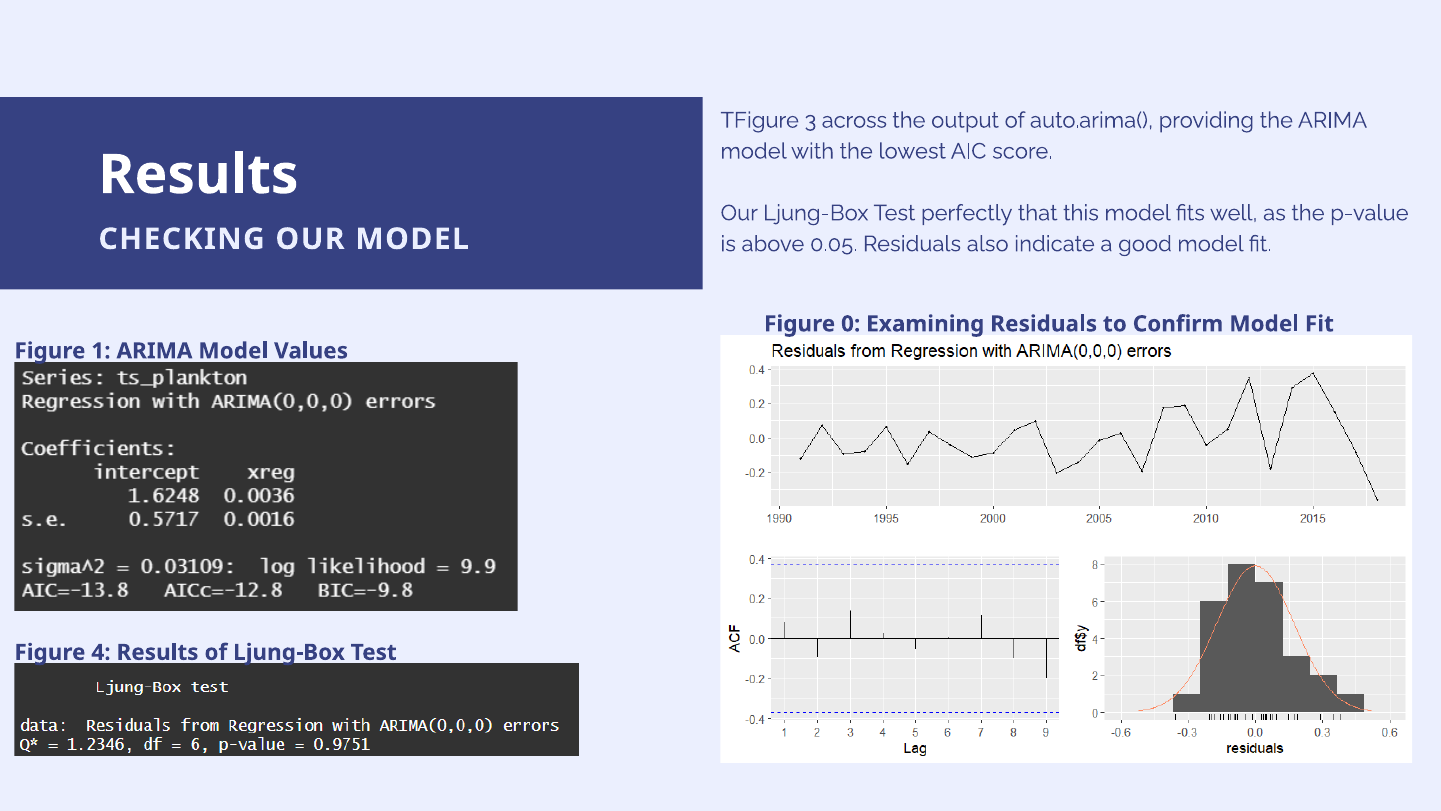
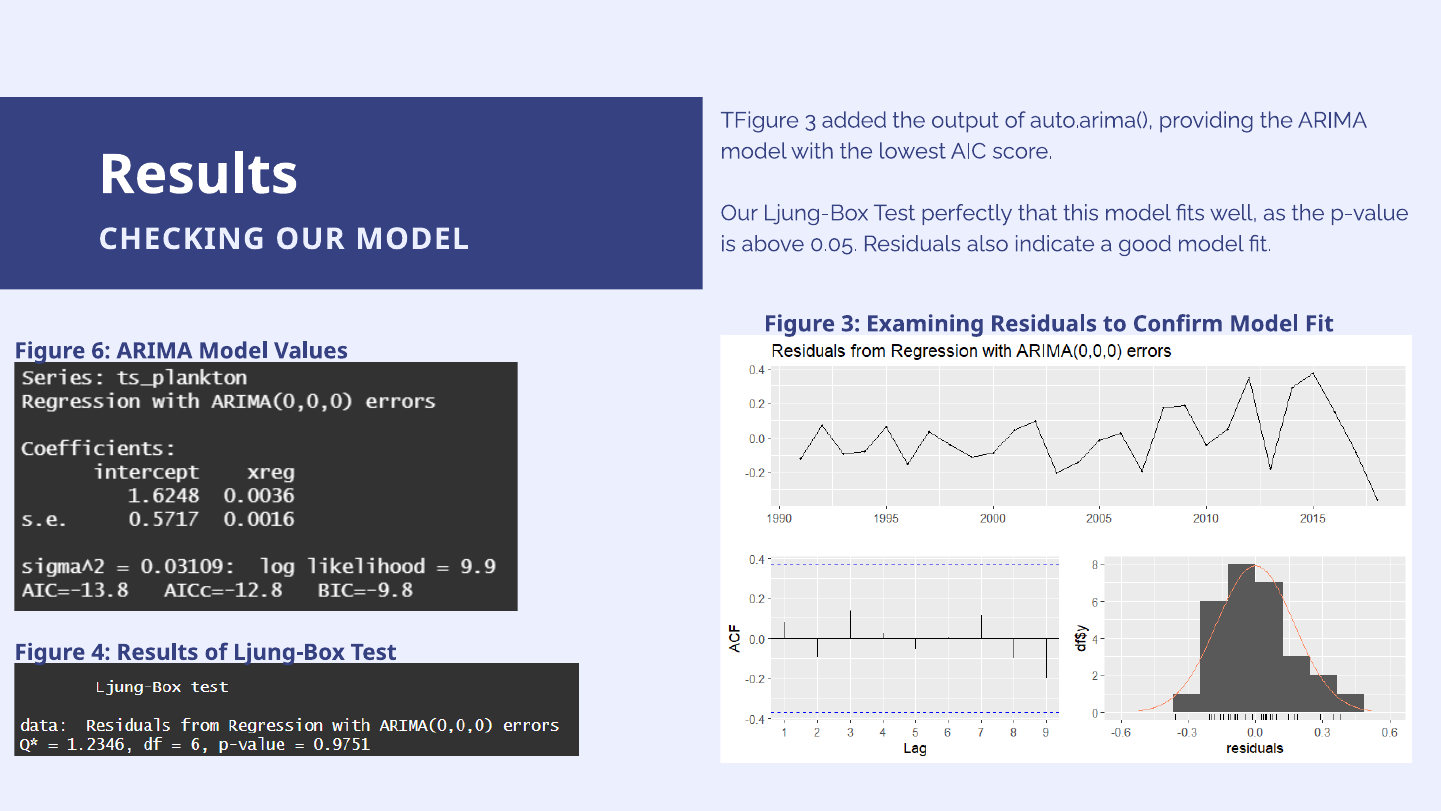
across: across -> added
Figure 0: 0 -> 3
1: 1 -> 6
